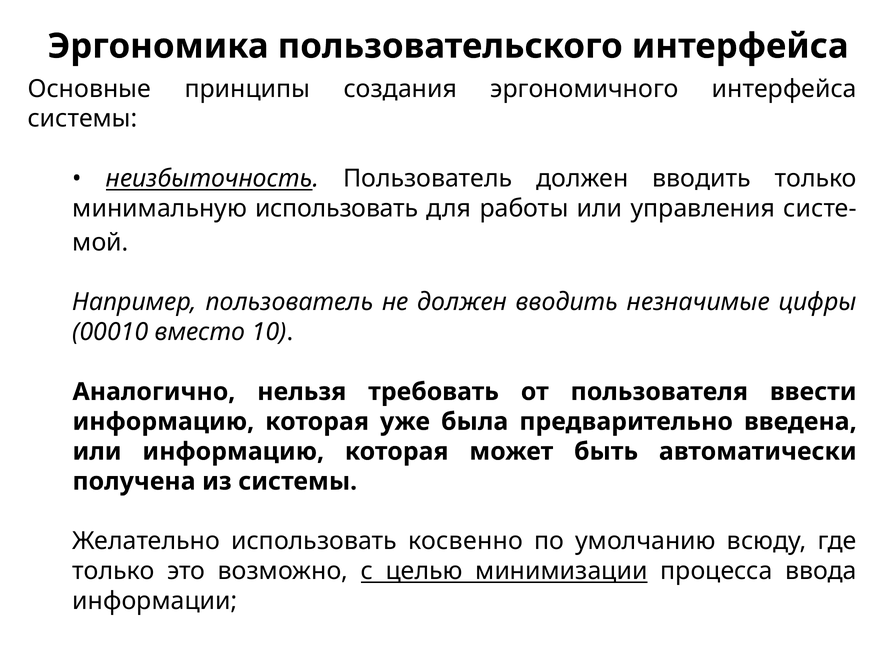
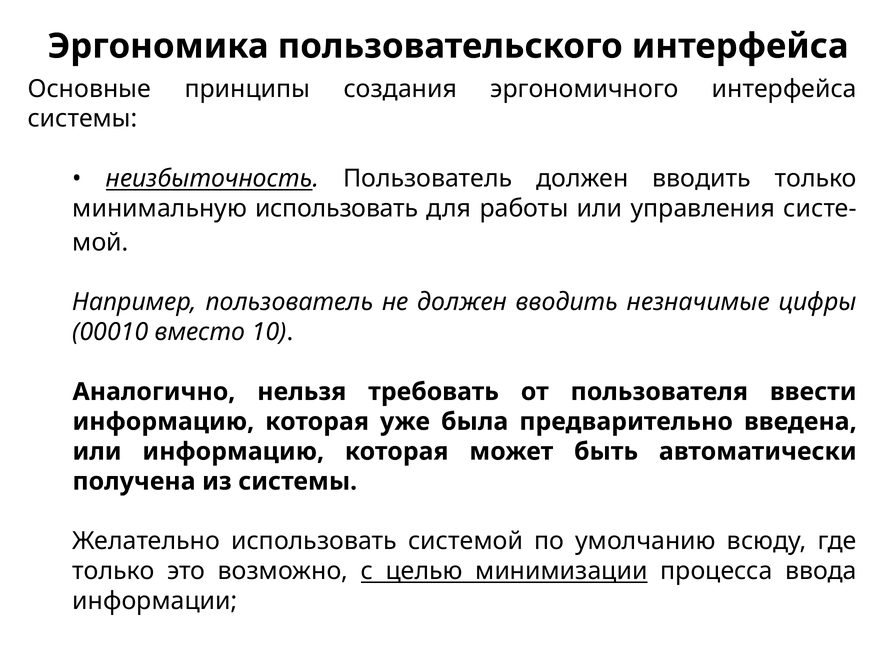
косвенно: косвенно -> системой
